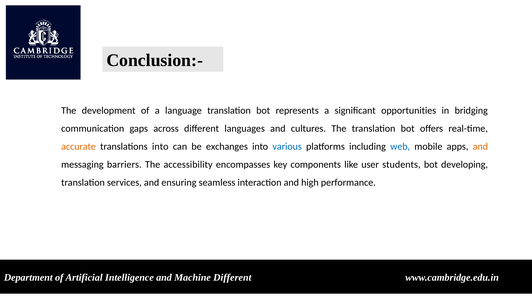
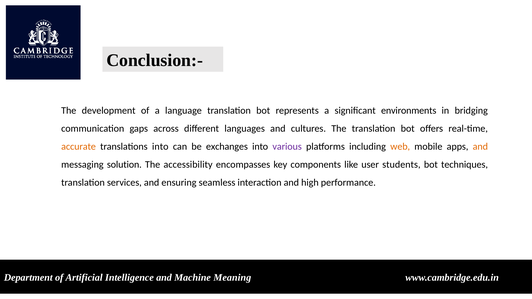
opportunities: opportunities -> environments
various colour: blue -> purple
web colour: blue -> orange
barriers: barriers -> solution
developing: developing -> techniques
Different at (232, 278): Different -> Meaning
